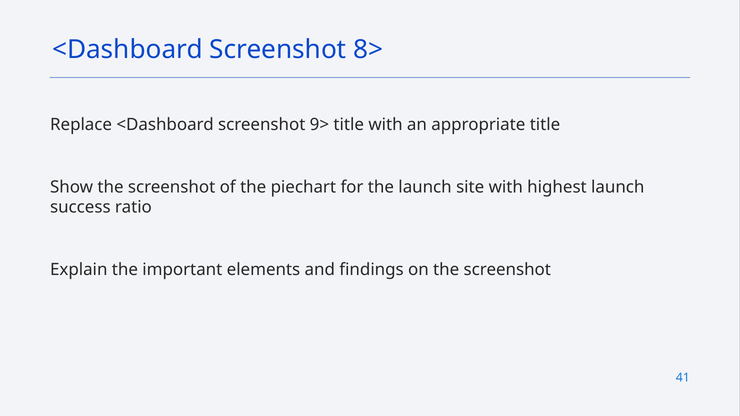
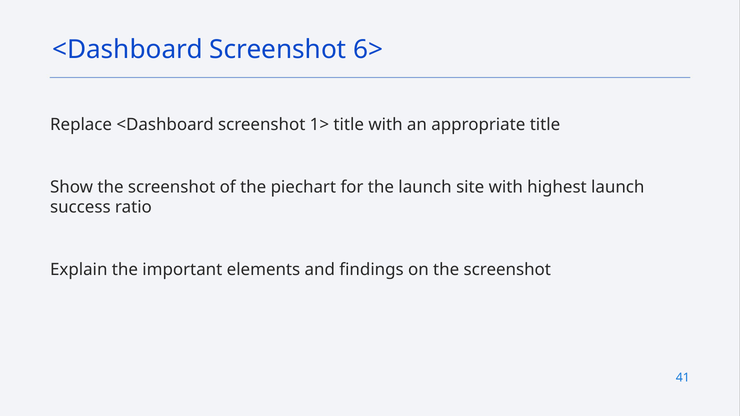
8>: 8> -> 6>
9>: 9> -> 1>
